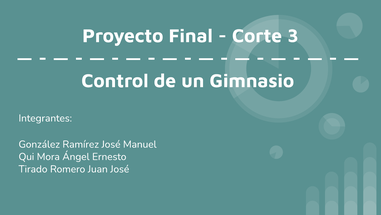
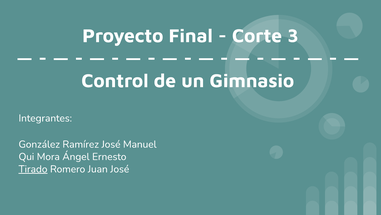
Tirado underline: none -> present
